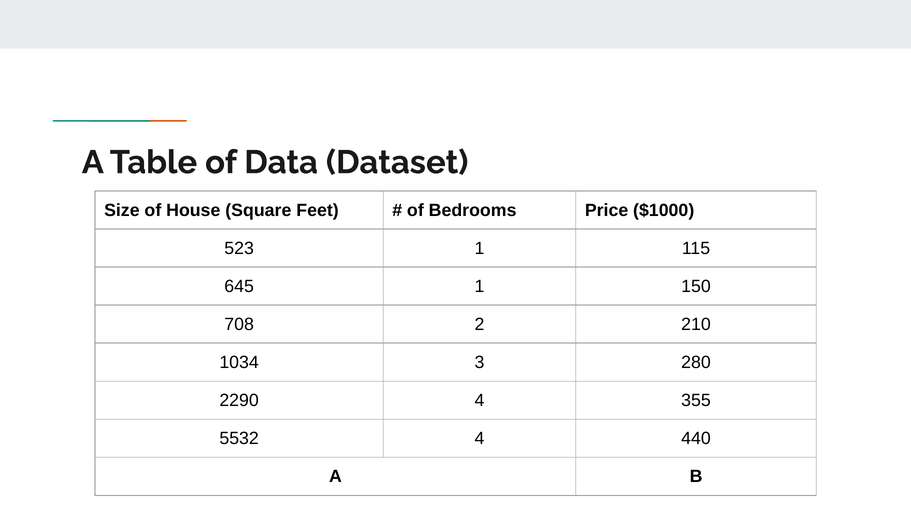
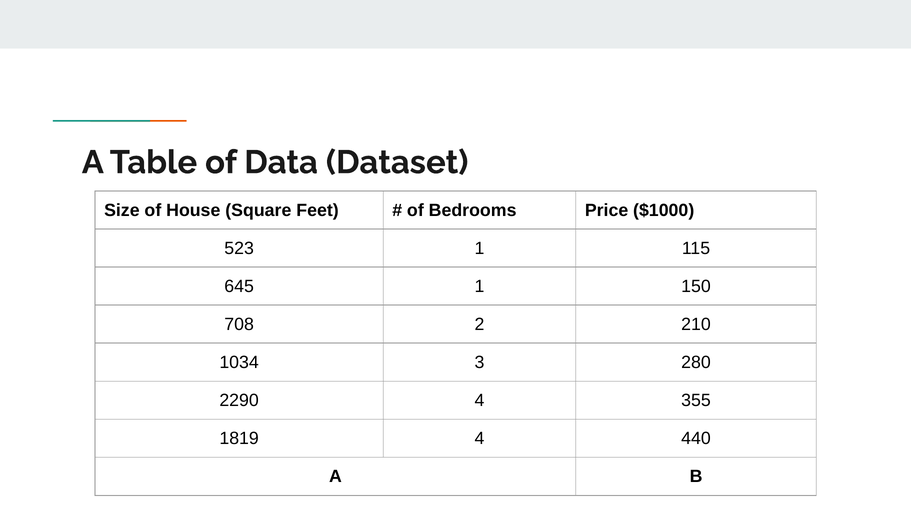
5532: 5532 -> 1819
